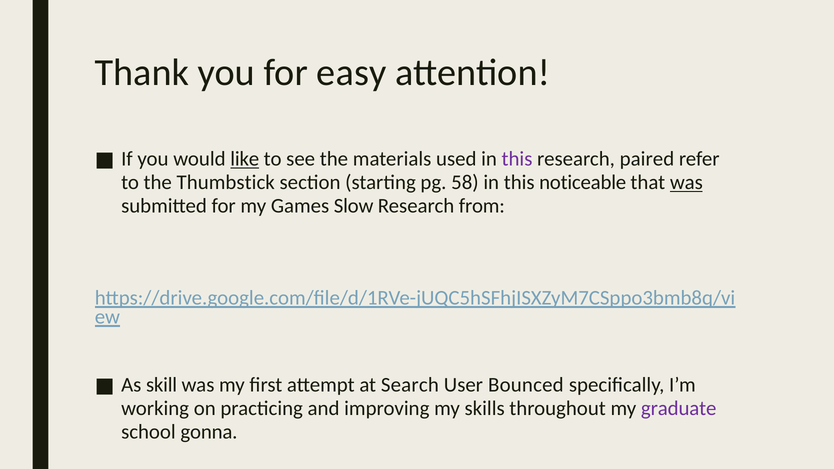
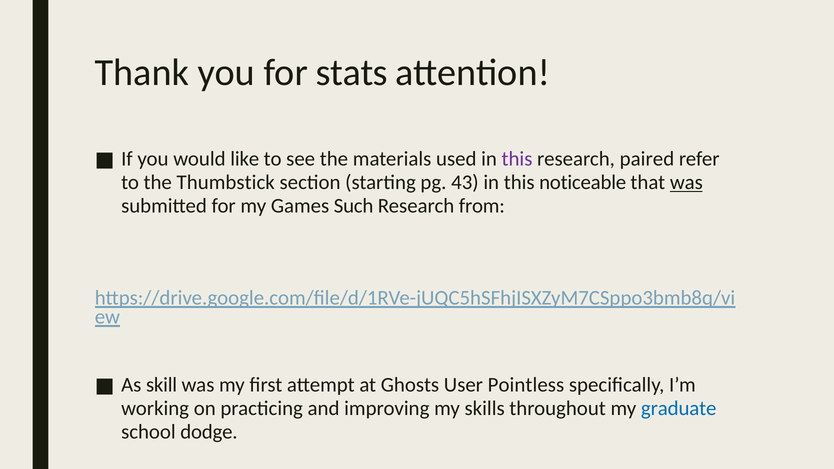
easy: easy -> stats
like underline: present -> none
58: 58 -> 43
Slow: Slow -> Such
Search: Search -> Ghosts
Bounced: Bounced -> Pointless
graduate colour: purple -> blue
gonna: gonna -> dodge
